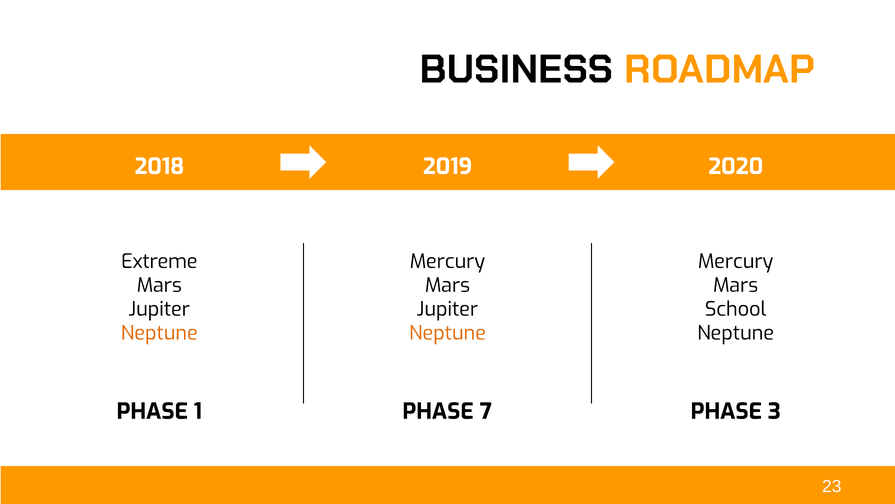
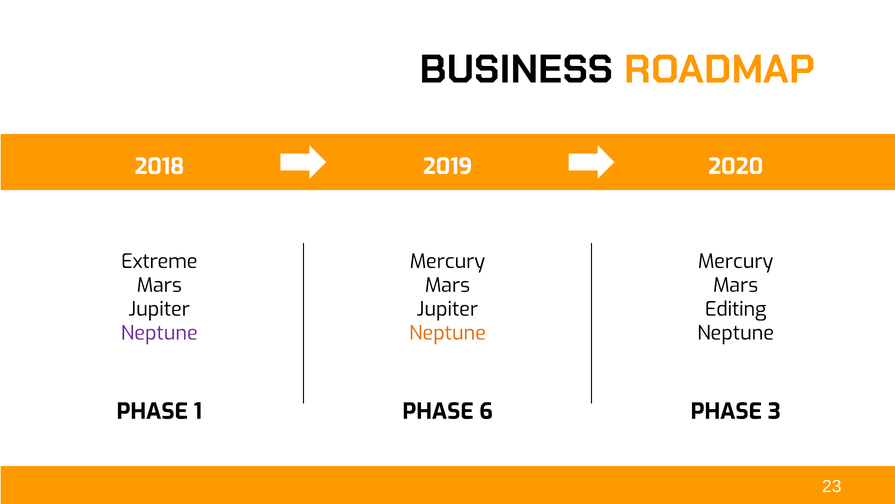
School: School -> Editing
Neptune at (159, 333) colour: orange -> purple
7: 7 -> 6
